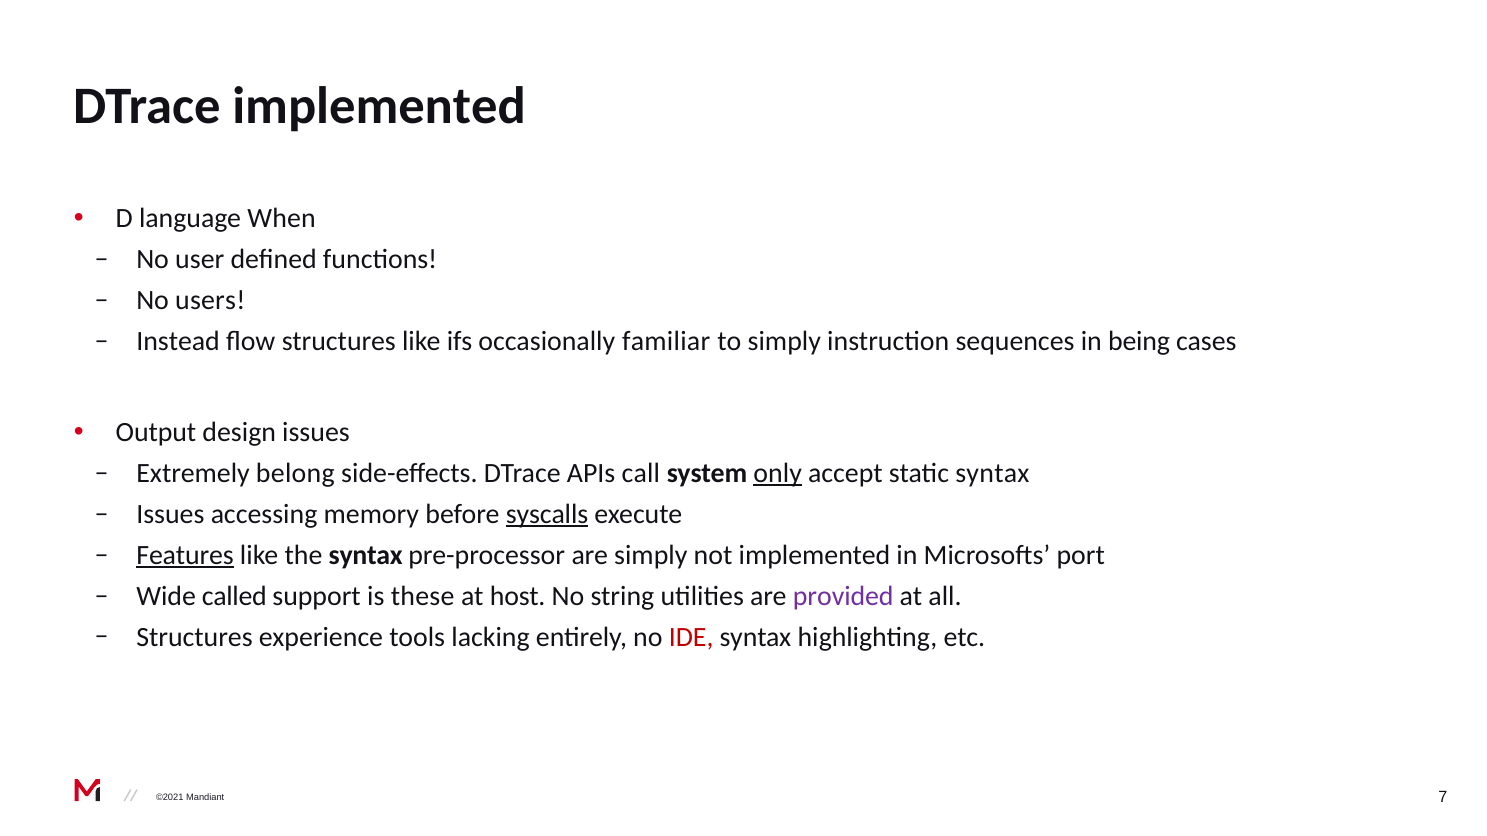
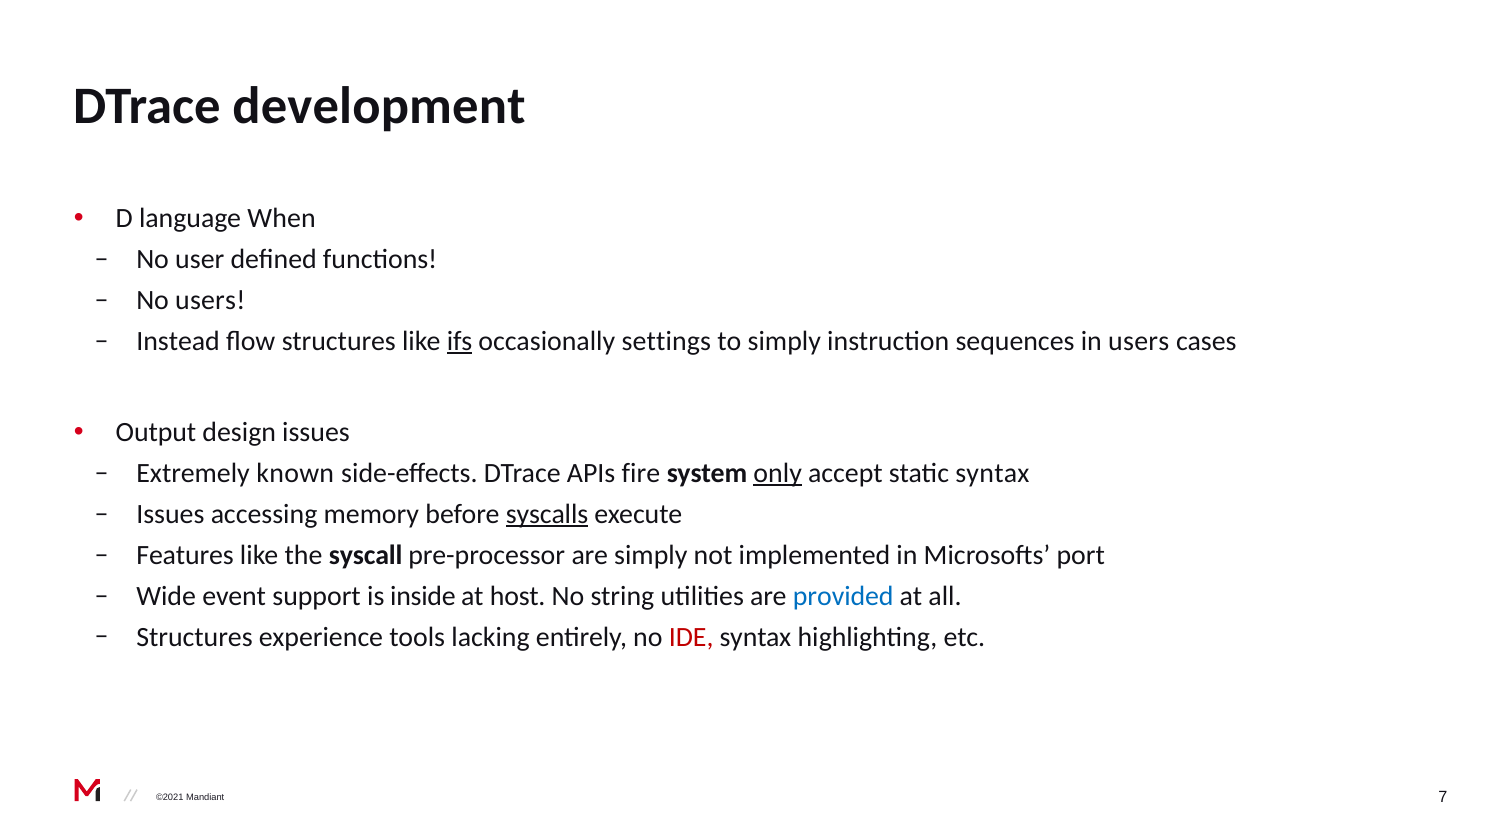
DTrace implemented: implemented -> development
ifs underline: none -> present
familiar: familiar -> settings
in being: being -> users
belong: belong -> known
call: call -> fire
Features underline: present -> none
the syntax: syntax -> syscall
called: called -> event
these: these -> inside
provided colour: purple -> blue
